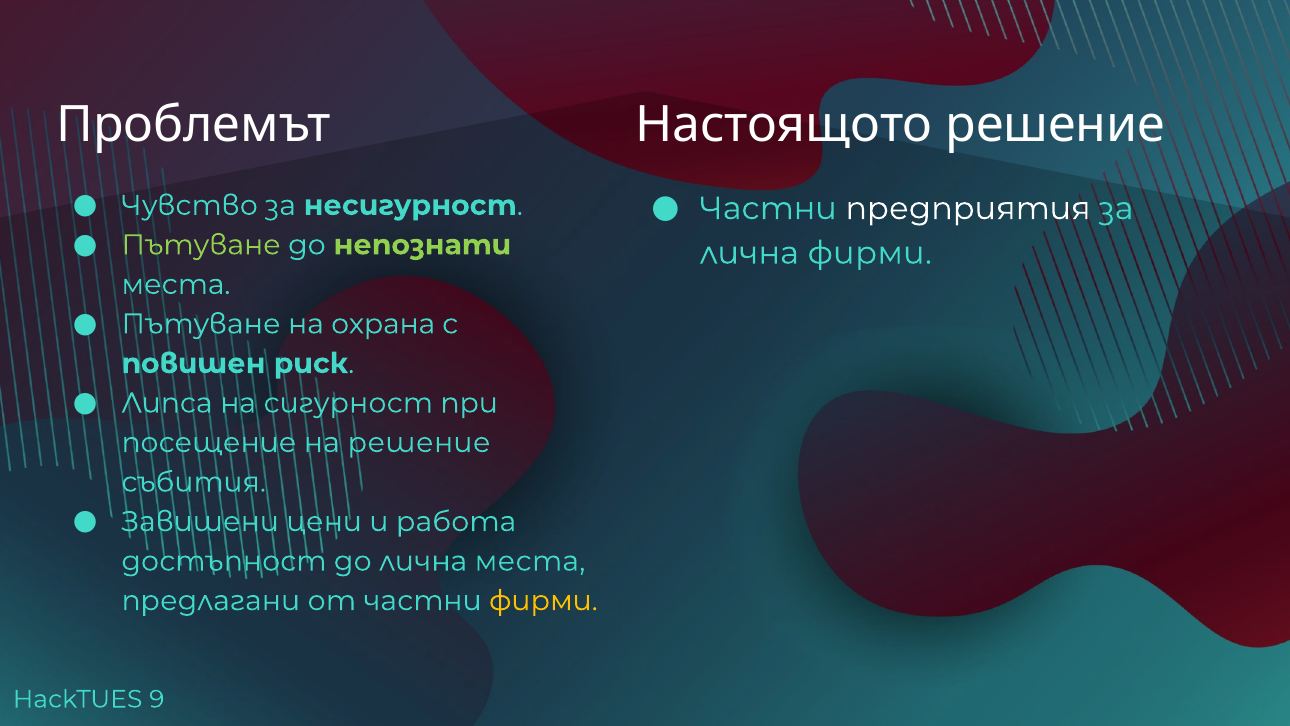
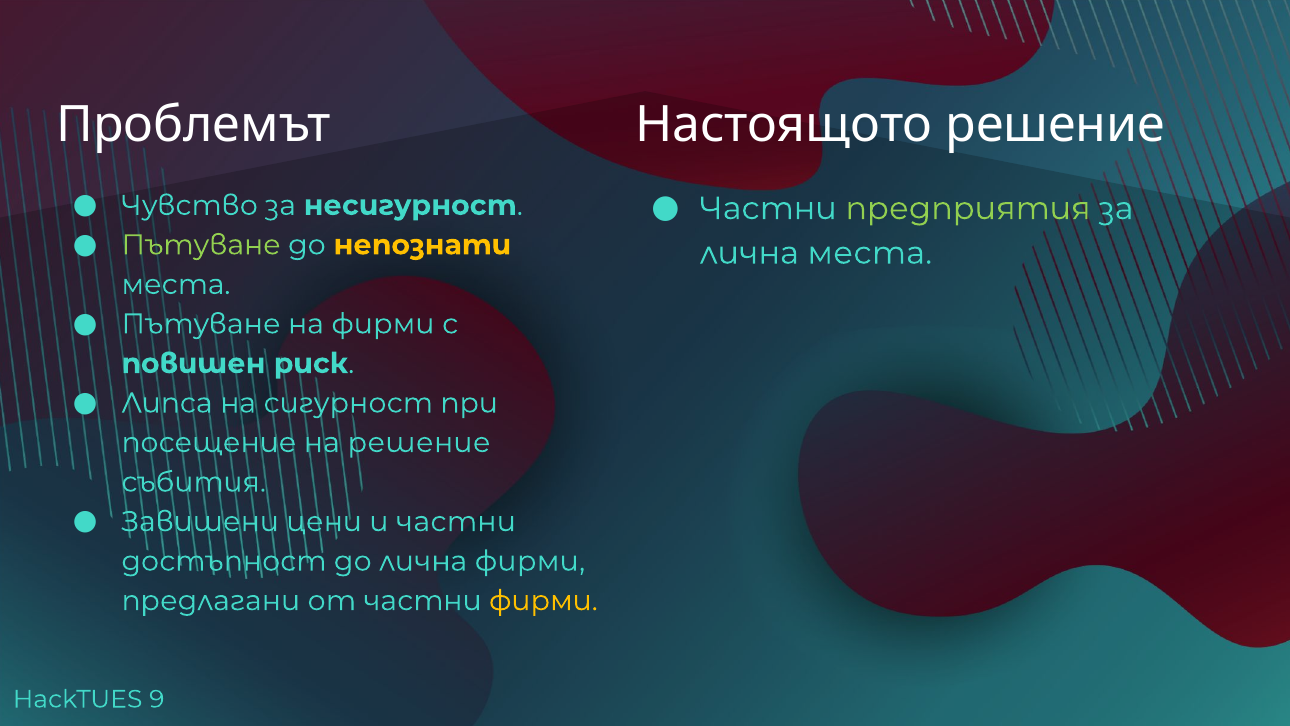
предприятия colour: white -> light green
непознати colour: light green -> yellow
лична фирми: фирми -> места
на охрана: охрана -> фирми
и работа: работа -> частни
лична места: места -> фирми
